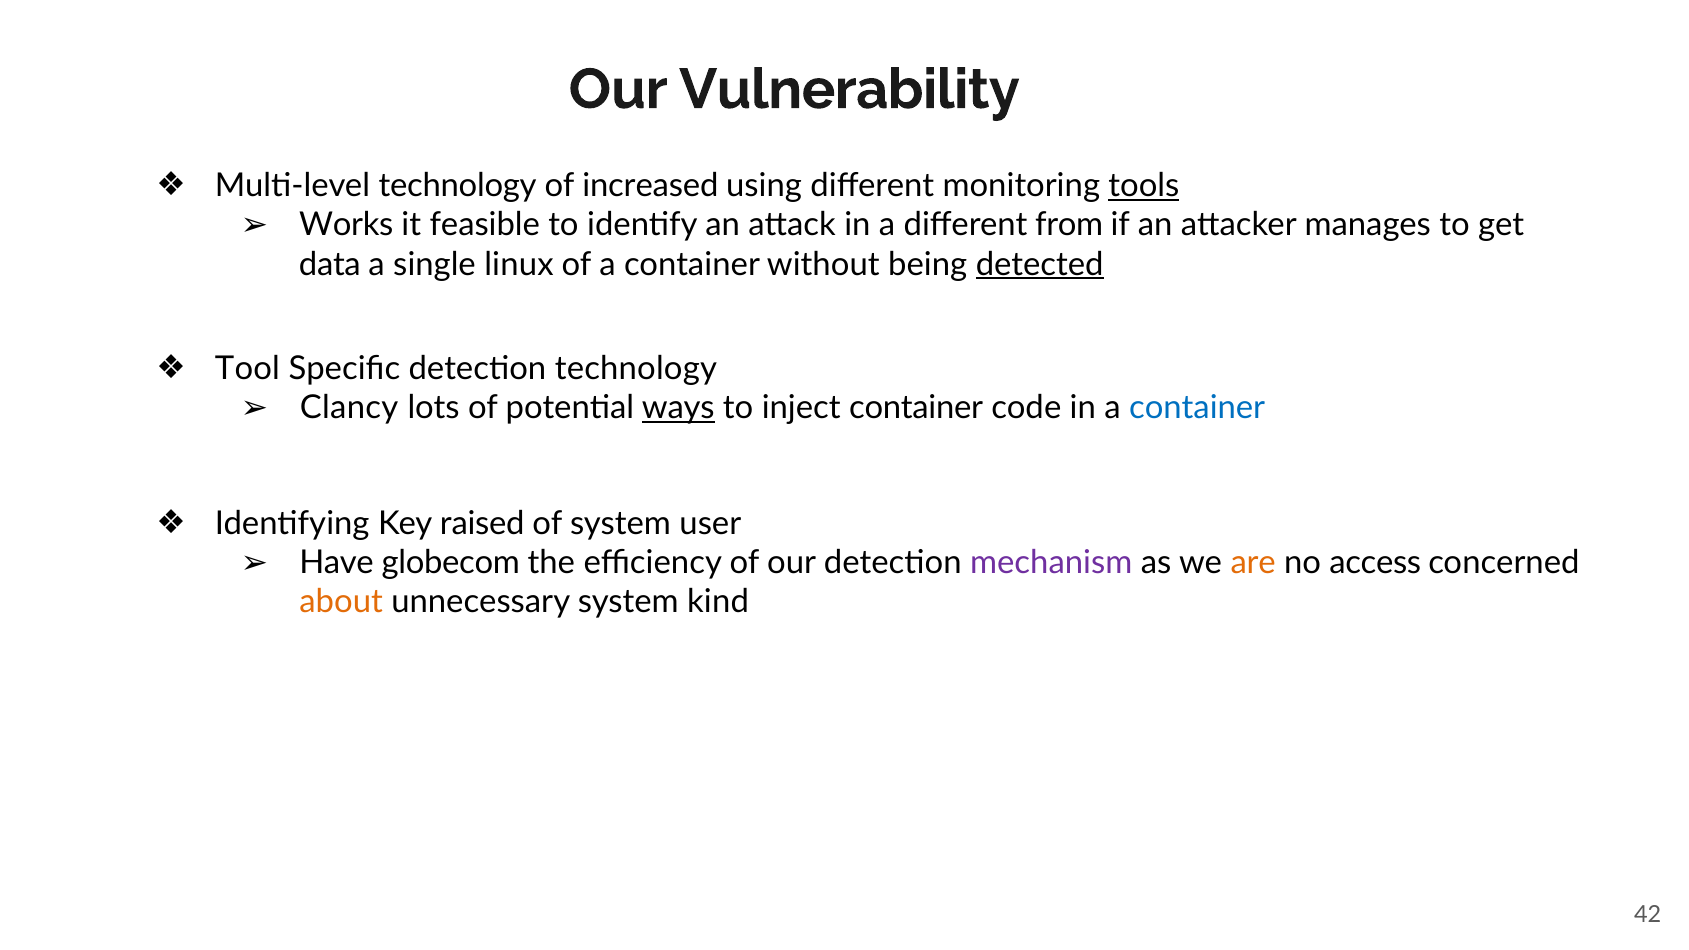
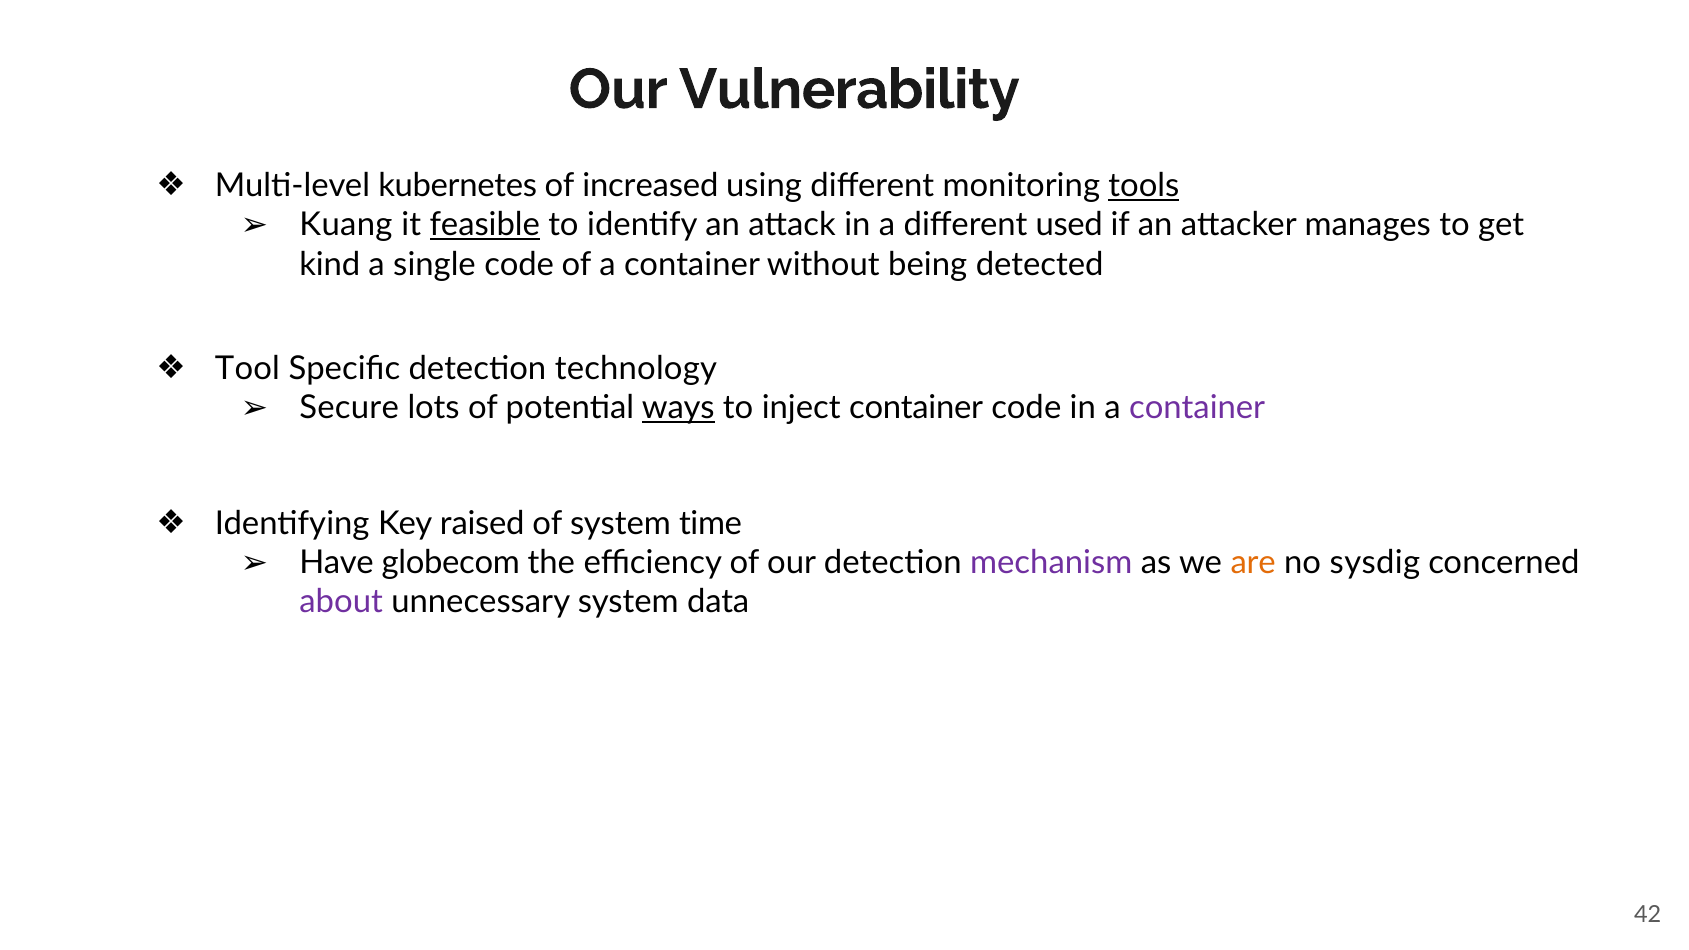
Multi-level technology: technology -> kubernetes
Works: Works -> Kuang
feasible underline: none -> present
from: from -> used
data: data -> kind
single linux: linux -> code
detected underline: present -> none
Clancy: Clancy -> Secure
container at (1197, 408) colour: blue -> purple
user: user -> time
access: access -> sysdig
about colour: orange -> purple
kind: kind -> data
